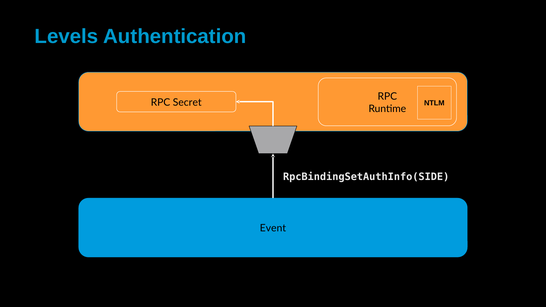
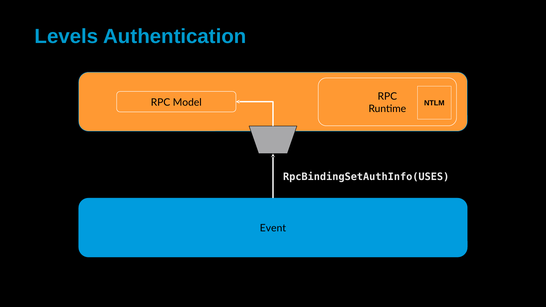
Secret: Secret -> Model
RpcBindingSetAuthInfo(SIDE: RpcBindingSetAuthInfo(SIDE -> RpcBindingSetAuthInfo(USES
